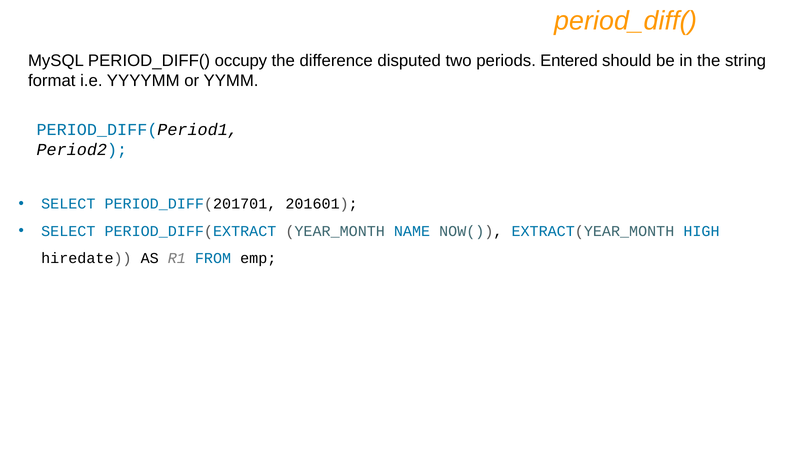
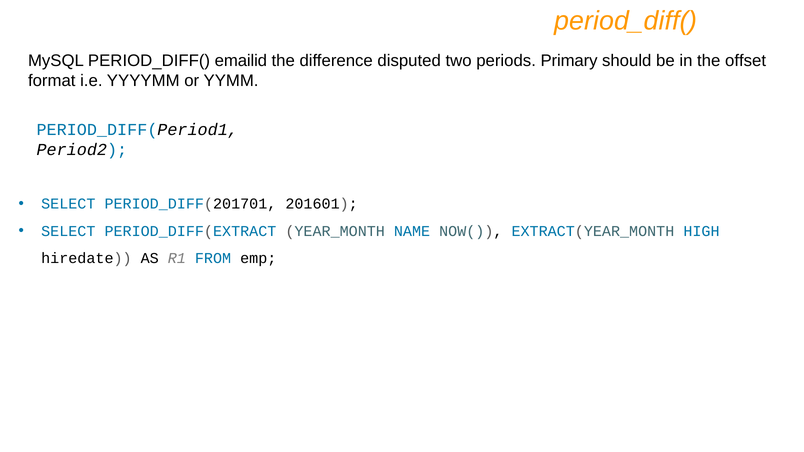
occupy: occupy -> emailid
Entered: Entered -> Primary
string: string -> offset
